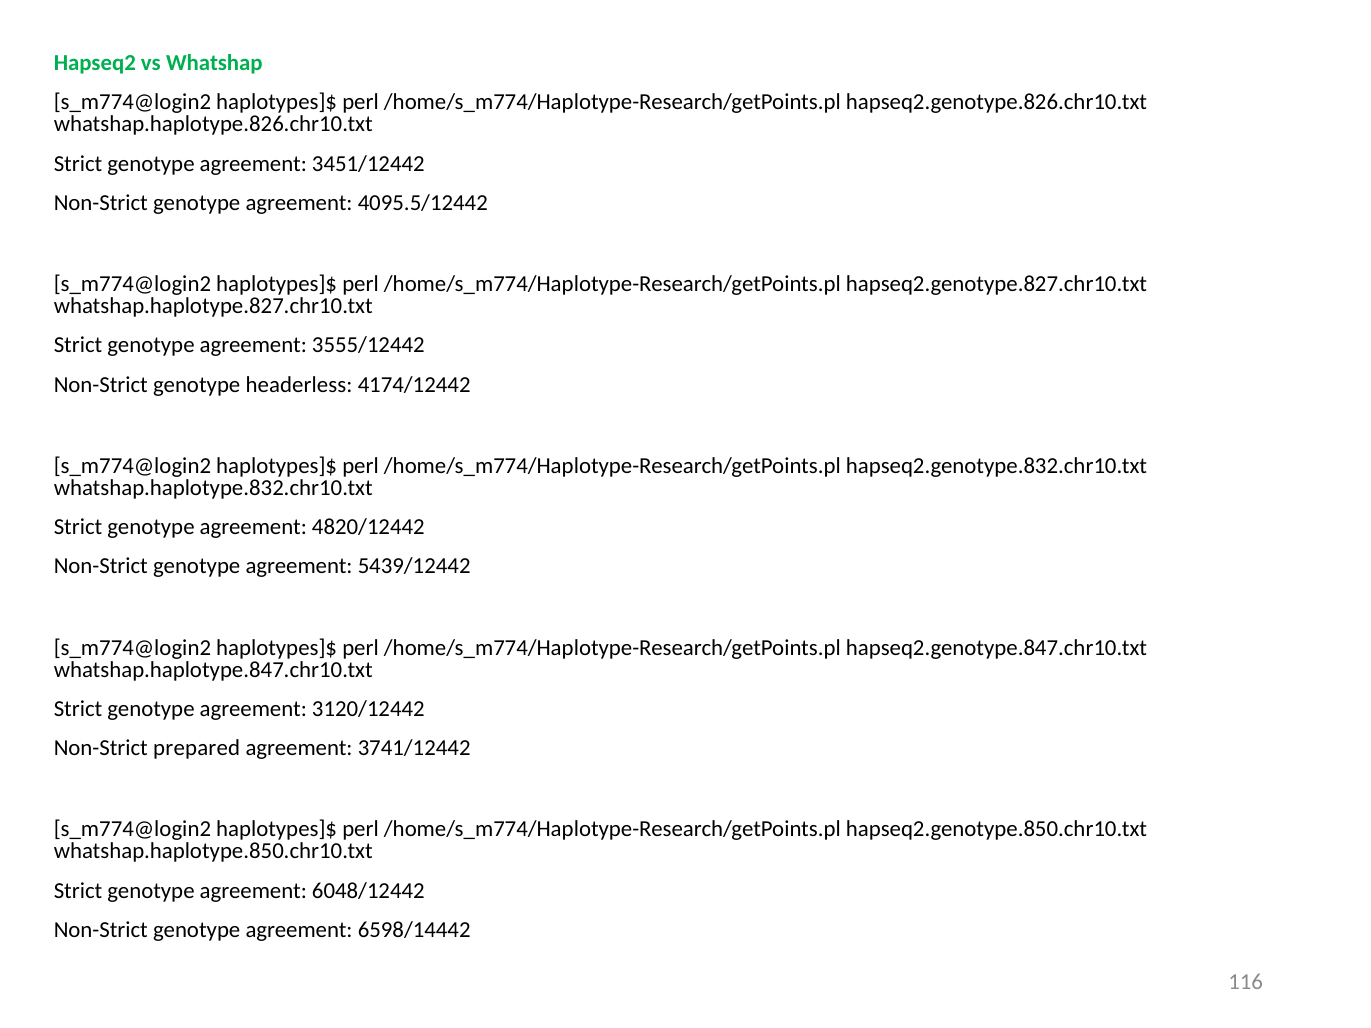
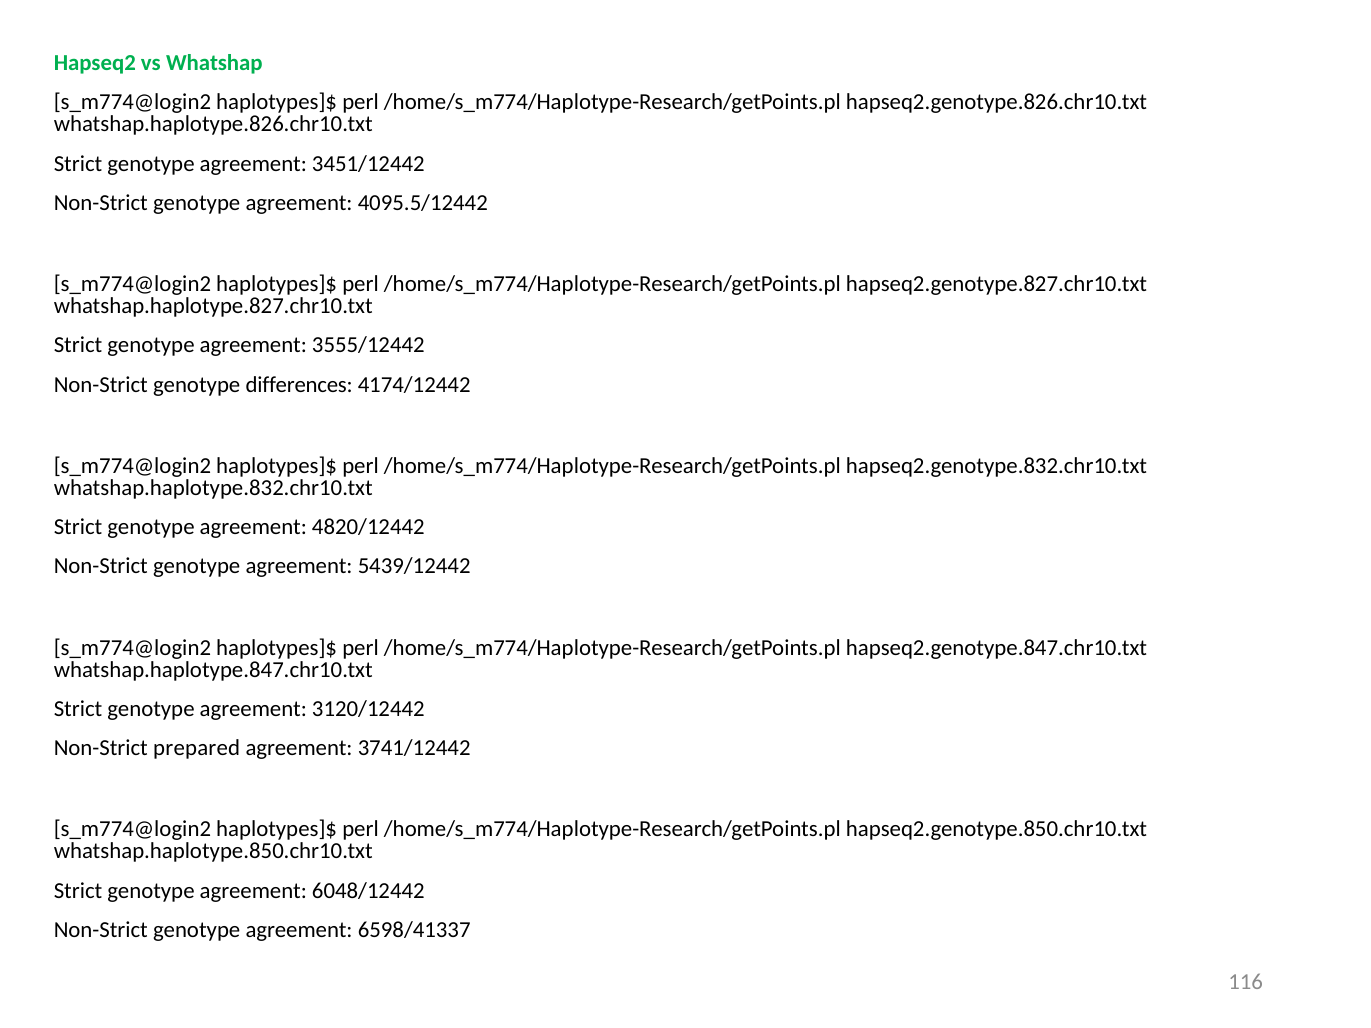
headerless: headerless -> differences
6598/14442: 6598/14442 -> 6598/41337
